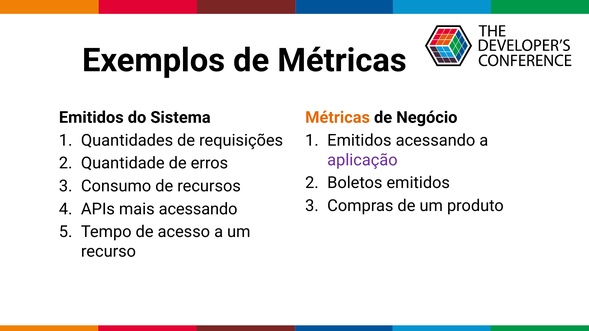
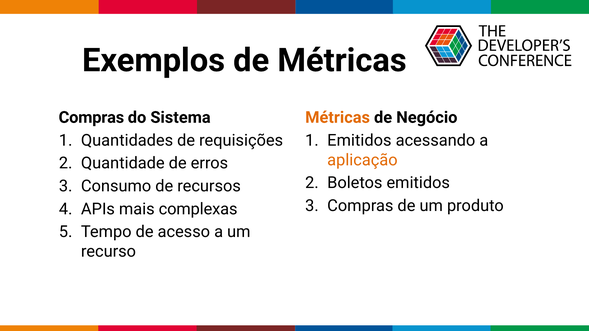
Emitidos at (91, 118): Emitidos -> Compras
aplicação colour: purple -> orange
mais acessando: acessando -> complexas
